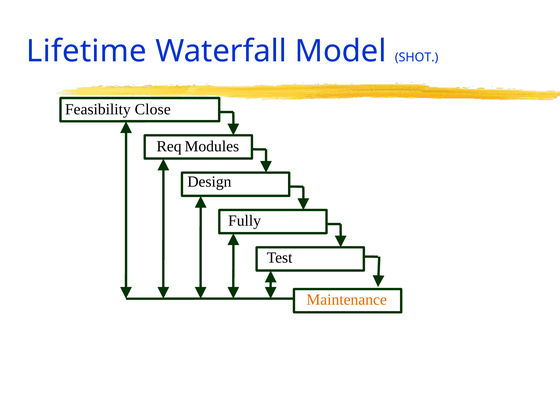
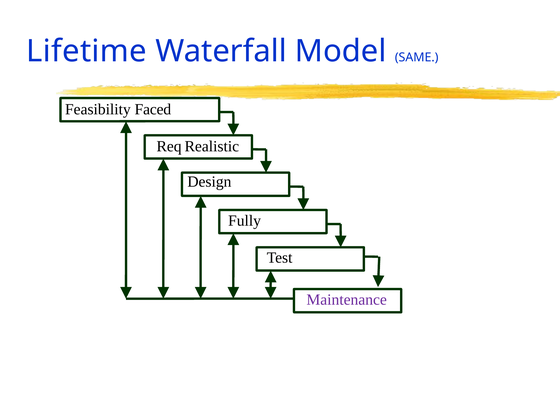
SHOT: SHOT -> SAME
Close: Close -> Faced
Modules: Modules -> Realistic
Maintenance colour: orange -> purple
